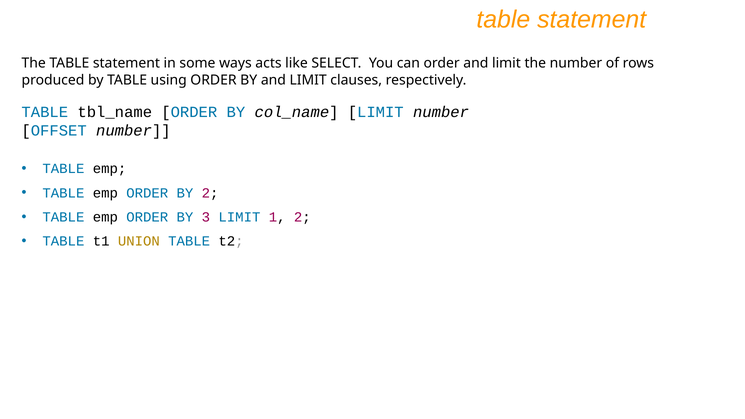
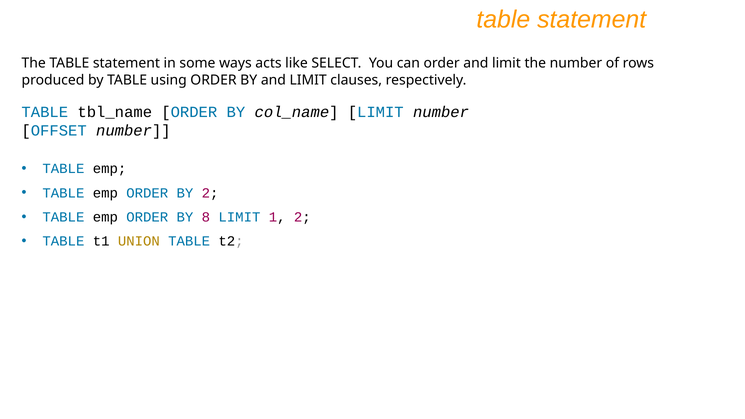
3: 3 -> 8
